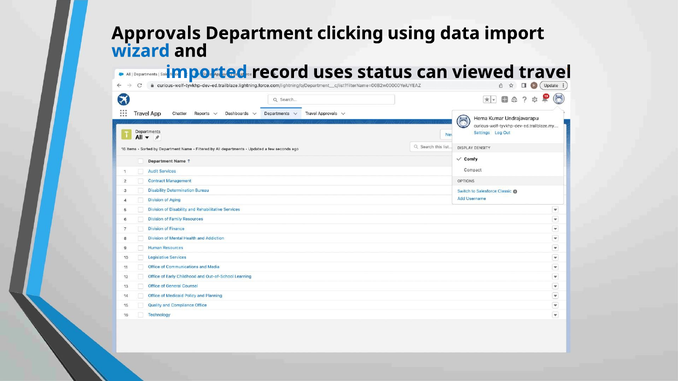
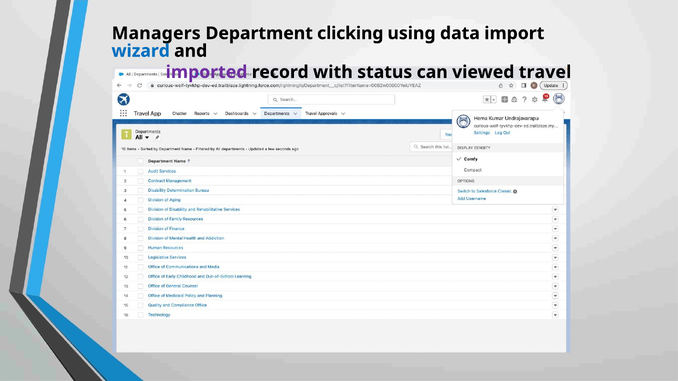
Approvals: Approvals -> Managers
imported colour: blue -> purple
uses: uses -> with
